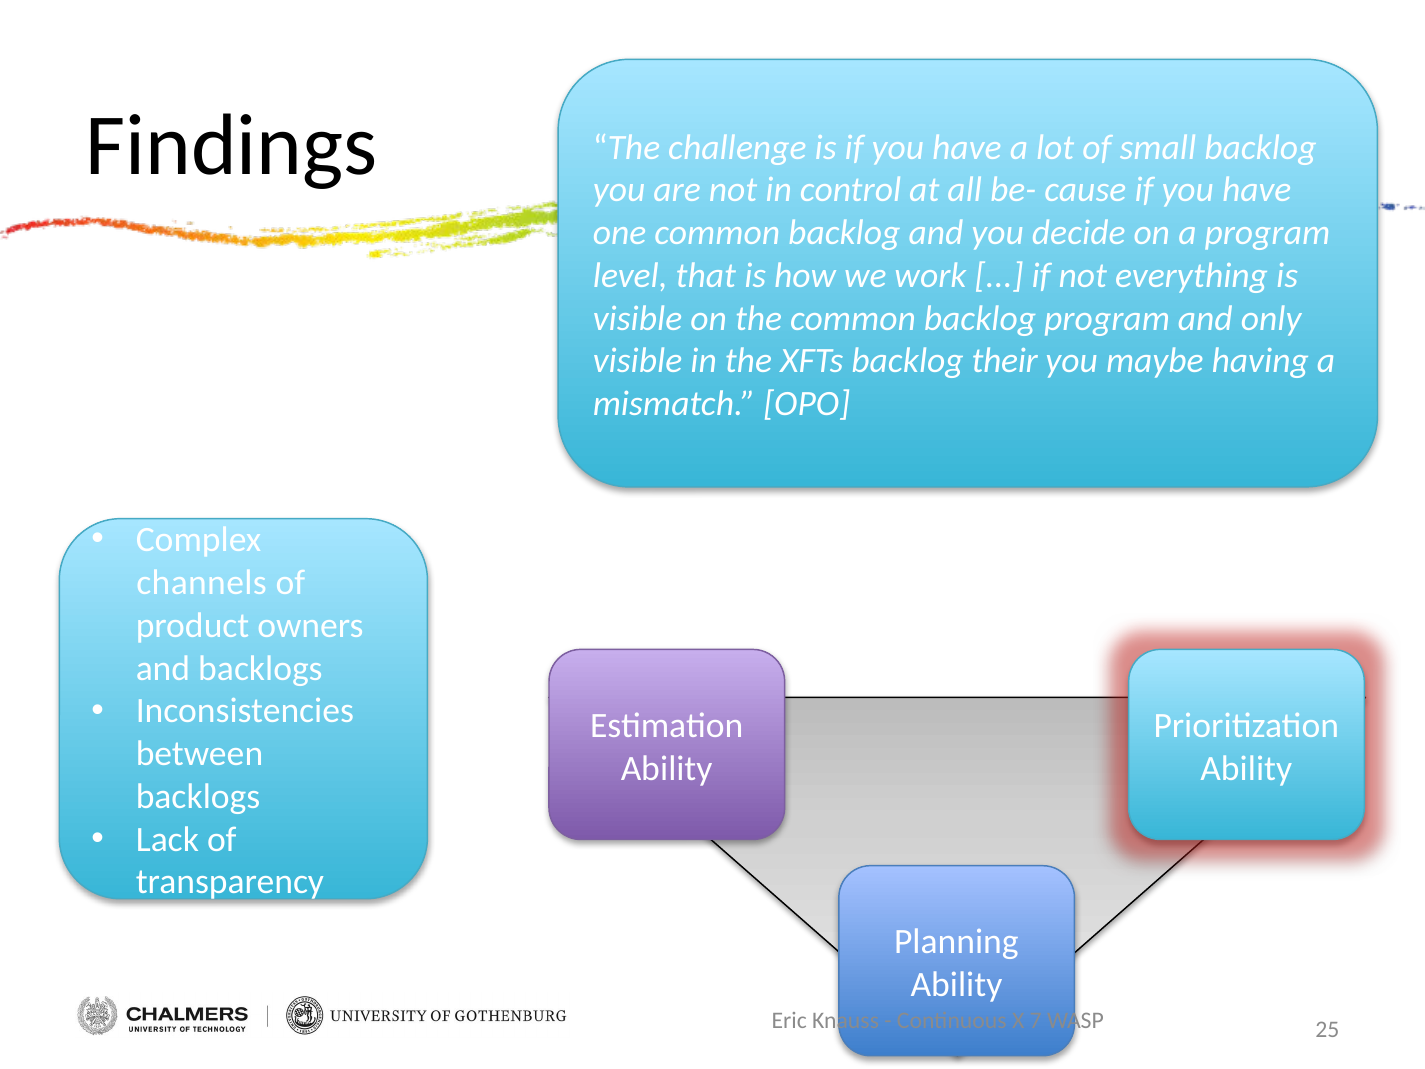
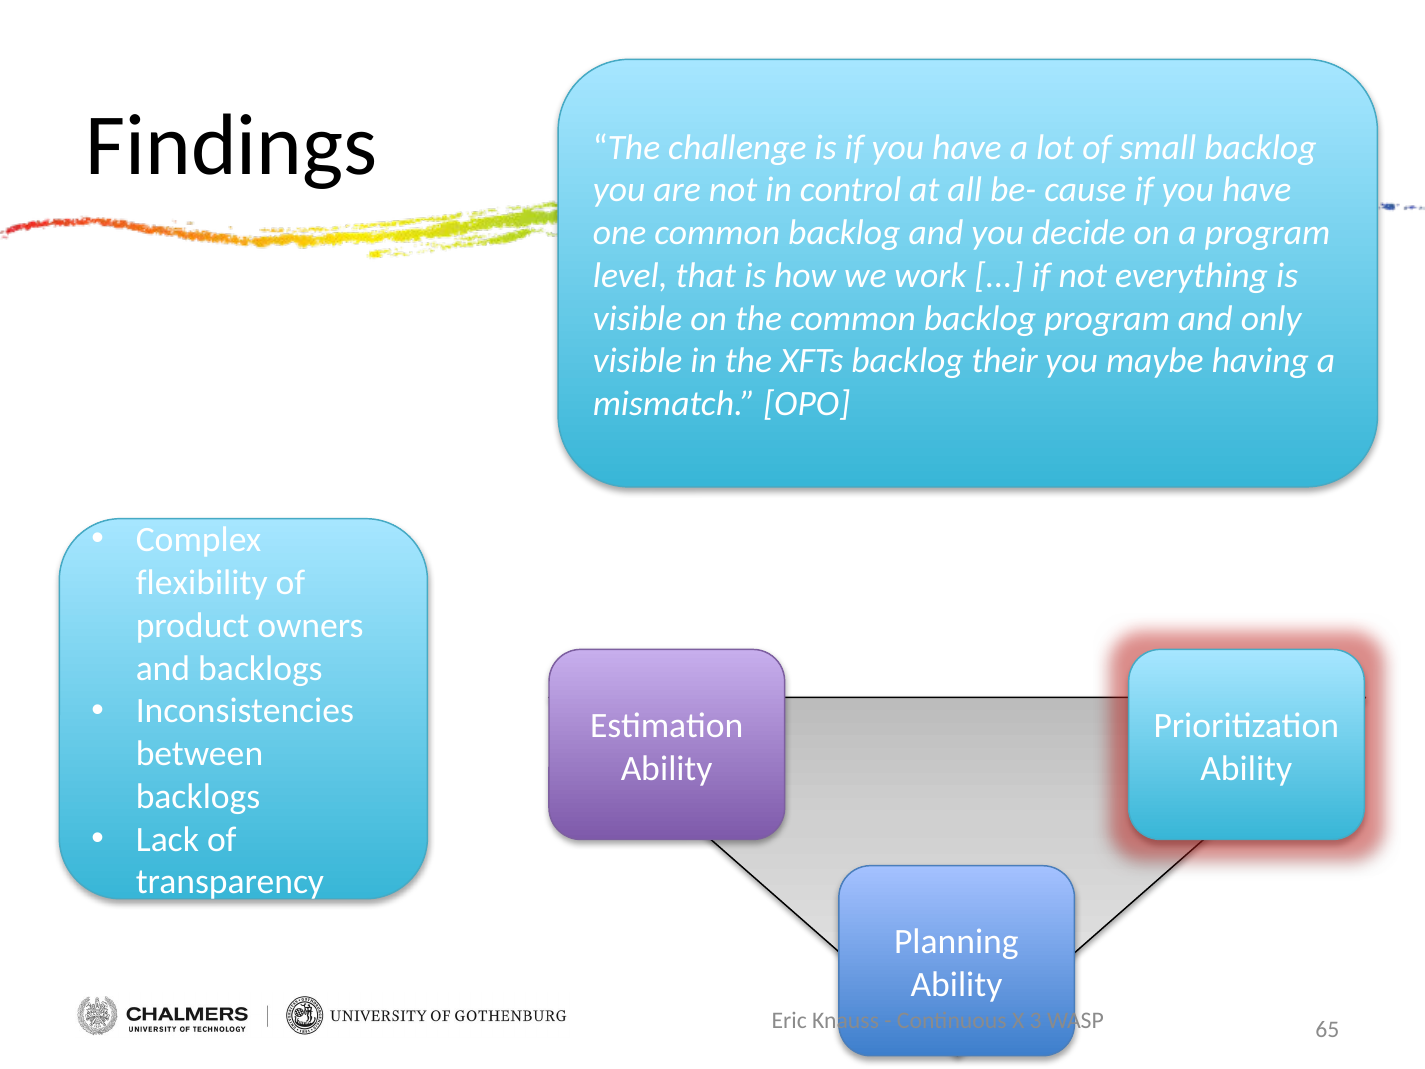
channels: channels -> flexibility
7: 7 -> 3
25: 25 -> 65
